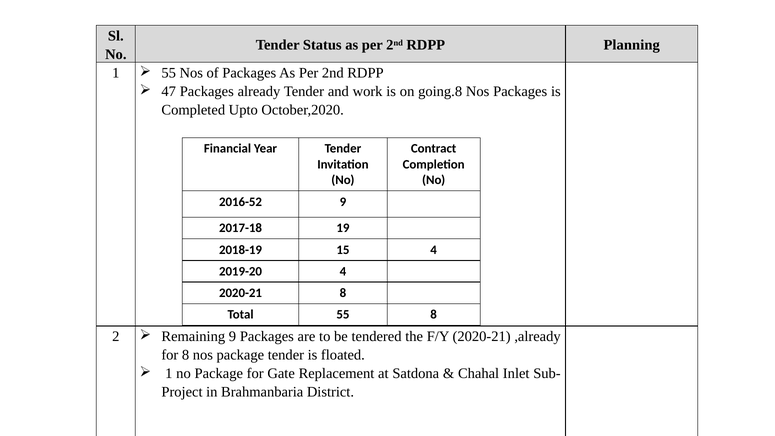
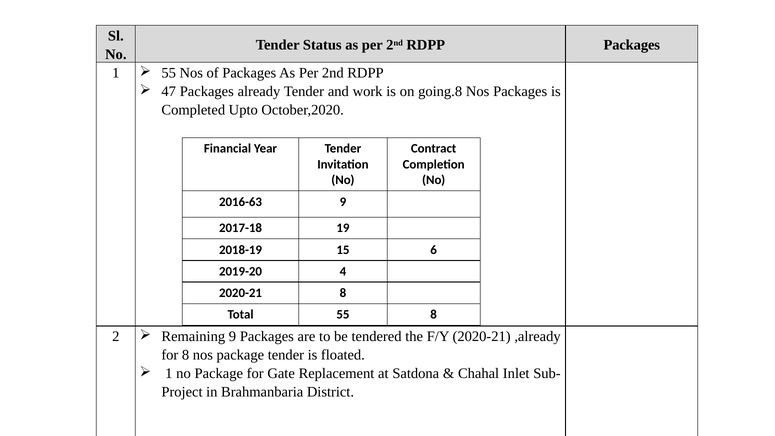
RDPP Planning: Planning -> Packages
2016-52: 2016-52 -> 2016-63
15 4: 4 -> 6
